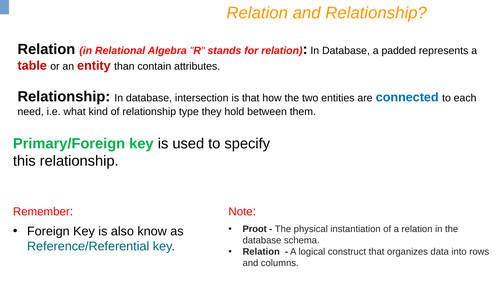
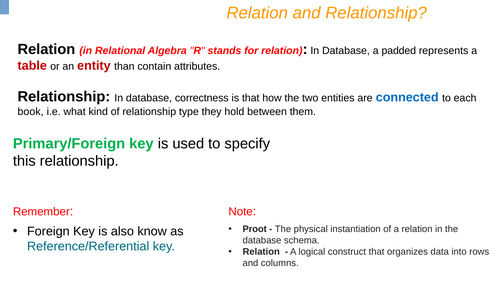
intersection: intersection -> correctness
need: need -> book
